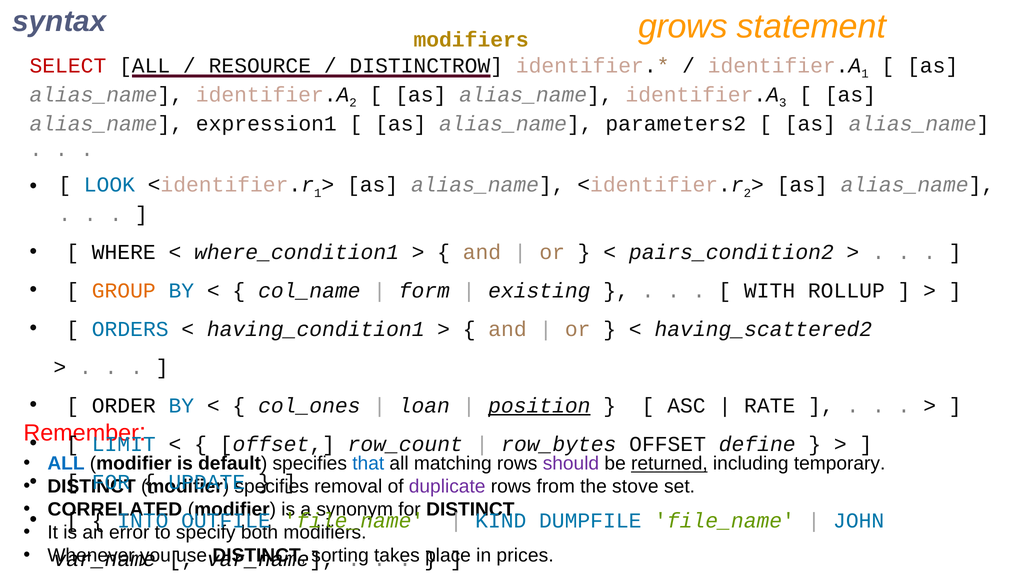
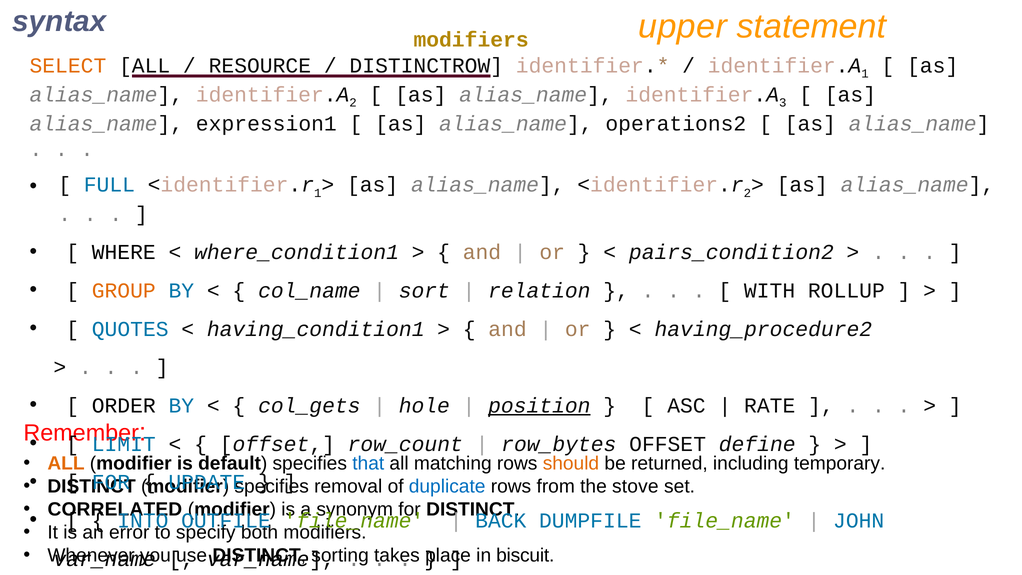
grows: grows -> upper
SELECT colour: red -> orange
parameters2: parameters2 -> operations2
LOOK: LOOK -> FULL
form: form -> sort
existing: existing -> relation
ORDERS: ORDERS -> QUOTES
having_scattered2: having_scattered2 -> having_procedure2
col_ones: col_ones -> col_gets
loan: loan -> hole
ALL at (66, 464) colour: blue -> orange
should colour: purple -> orange
returned underline: present -> none
duplicate colour: purple -> blue
KIND: KIND -> BACK
prices: prices -> biscuit
